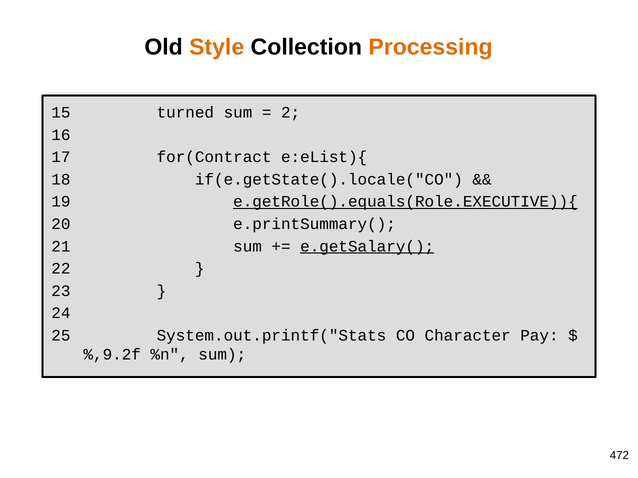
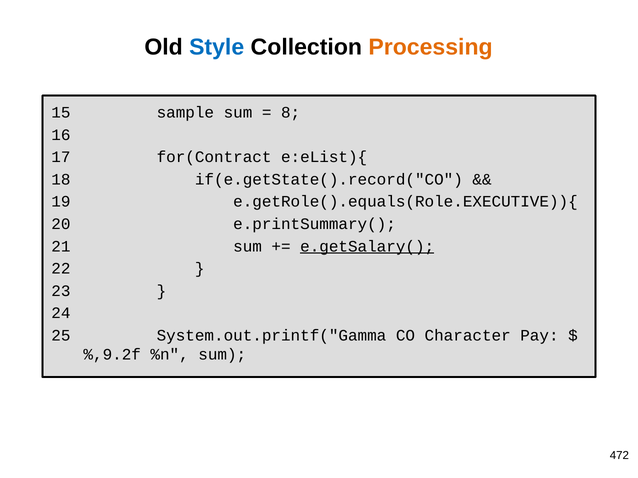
Style colour: orange -> blue
turned: turned -> sample
2: 2 -> 8
if(e.getState().locale("CO: if(e.getState().locale("CO -> if(e.getState().record("CO
e.getRole().equals(Role.EXECUTIVE)){ underline: present -> none
System.out.printf("Stats: System.out.printf("Stats -> System.out.printf("Gamma
